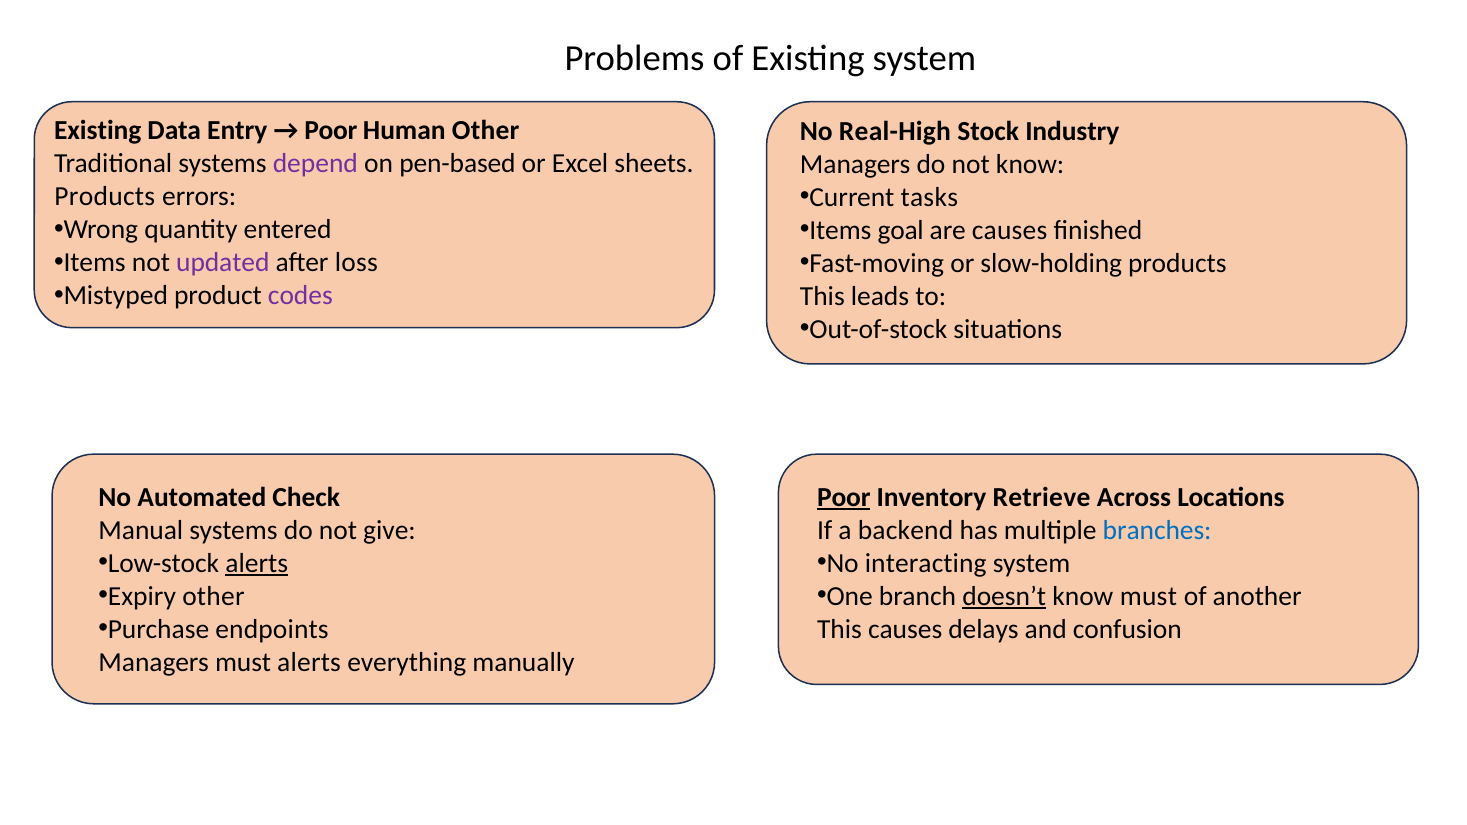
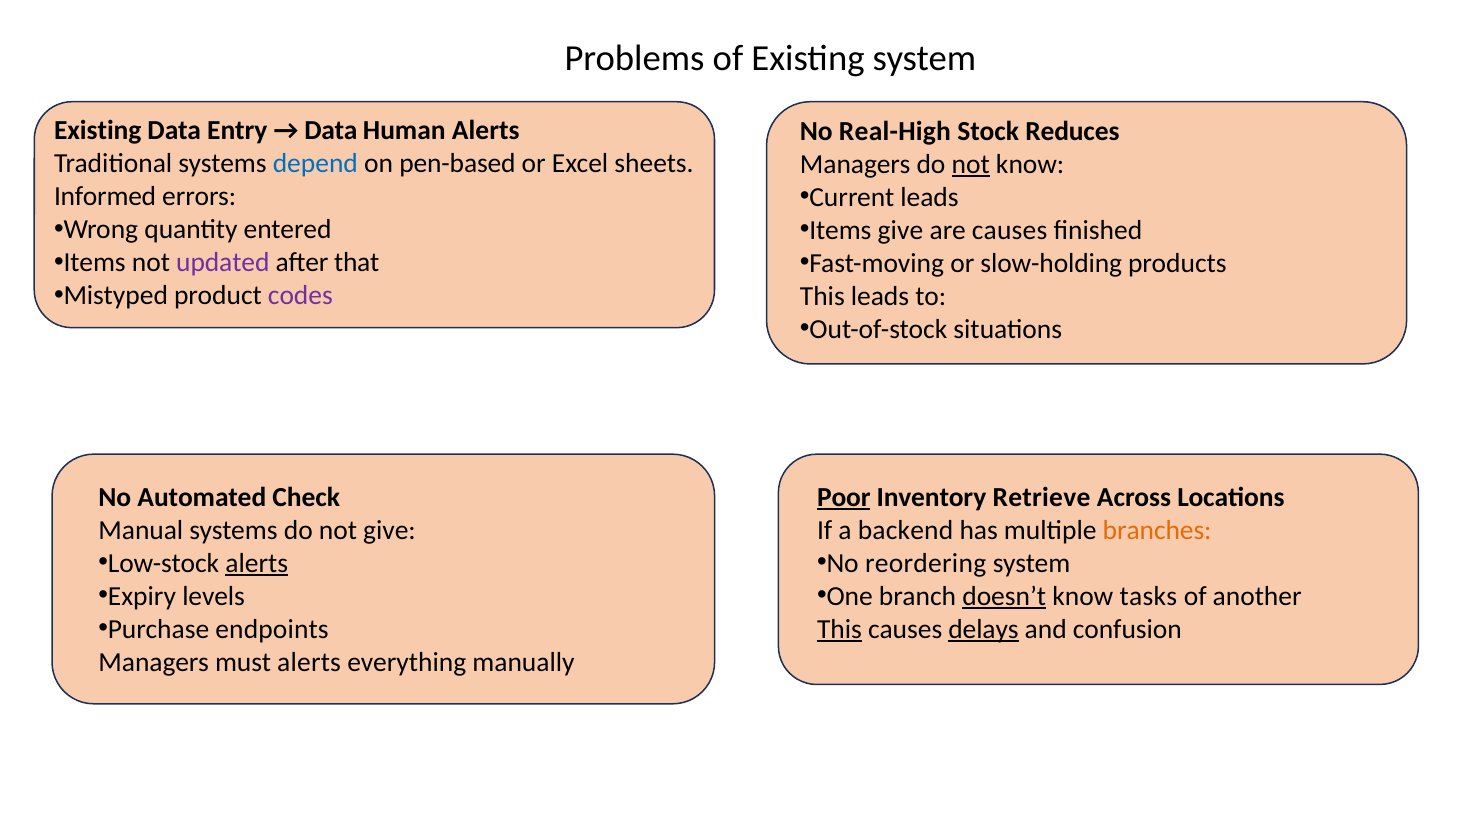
Poor at (331, 131): Poor -> Data
Human Other: Other -> Alerts
Industry: Industry -> Reduces
depend colour: purple -> blue
not at (971, 164) underline: none -> present
Current tasks: tasks -> leads
Products at (105, 197): Products -> Informed
Items goal: goal -> give
loss: loss -> that
branches colour: blue -> orange
interacting: interacting -> reordering
Expiry other: other -> levels
know must: must -> tasks
This at (840, 629) underline: none -> present
delays underline: none -> present
